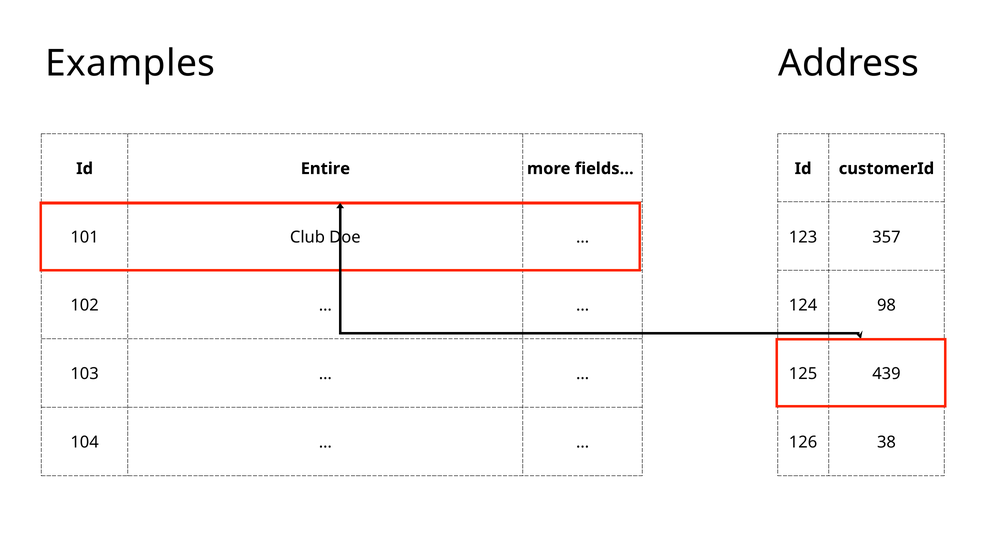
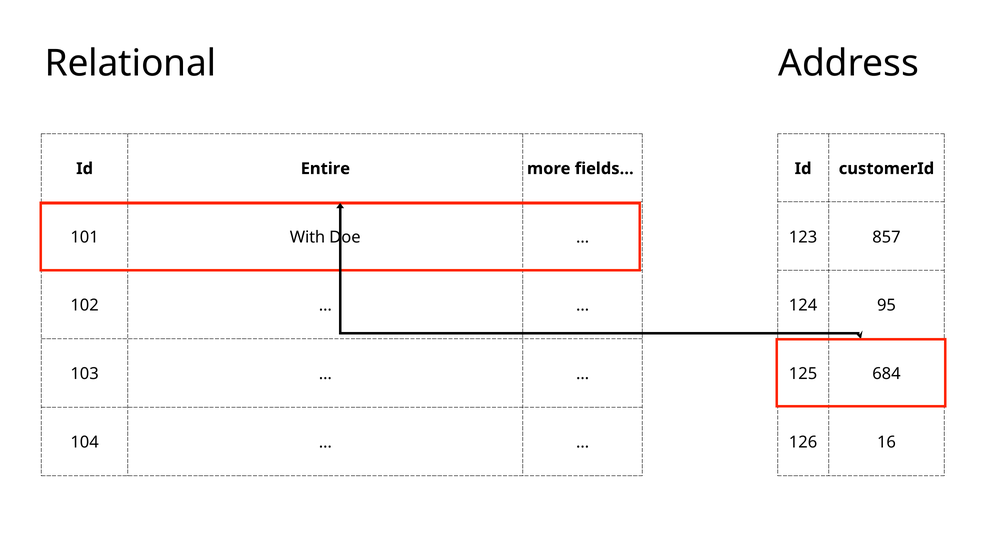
Examples: Examples -> Relational
Club: Club -> With
357: 357 -> 857
98: 98 -> 95
439: 439 -> 684
38: 38 -> 16
